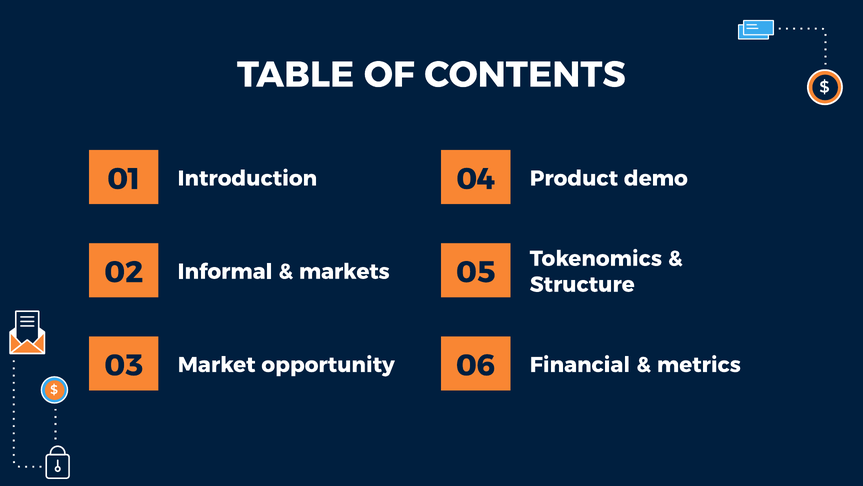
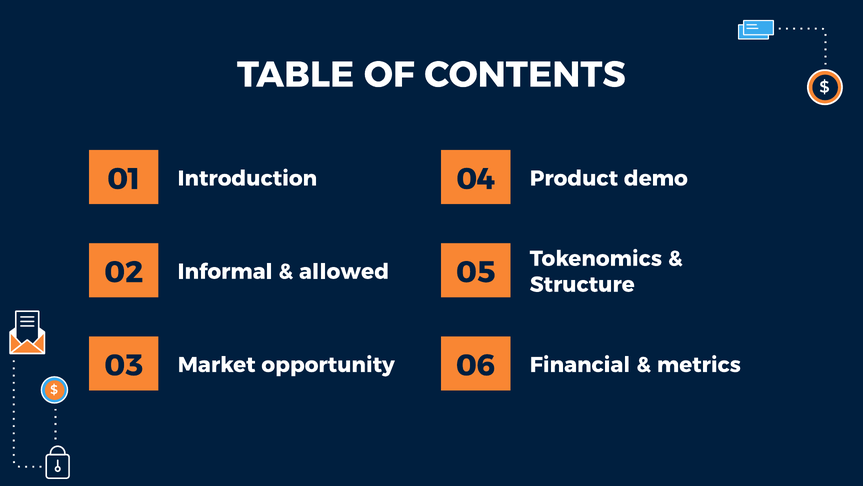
markets: markets -> allowed
